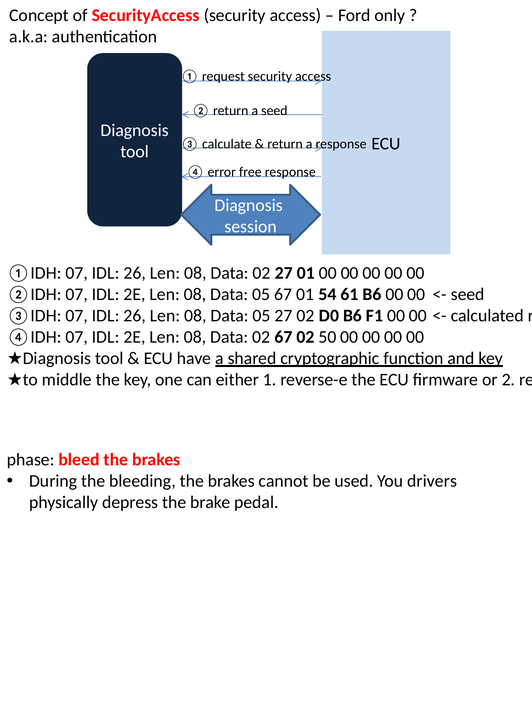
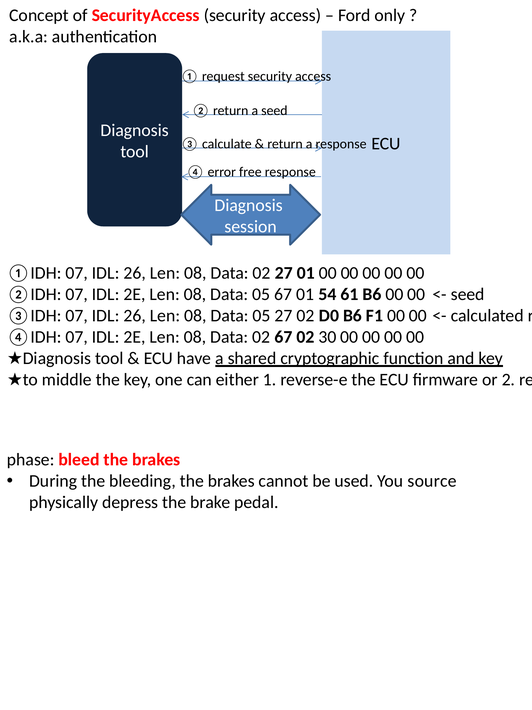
50: 50 -> 30
drivers: drivers -> source
